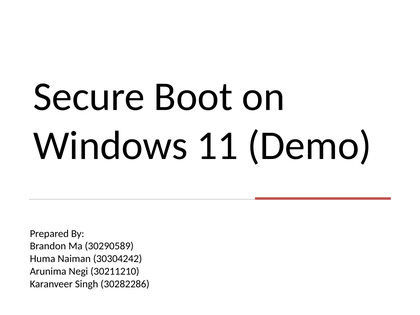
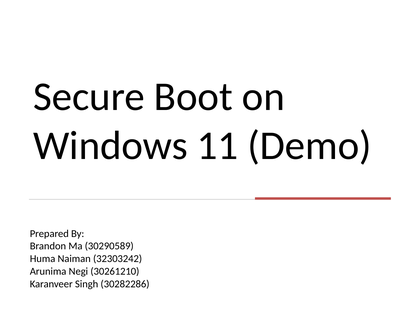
30304242: 30304242 -> 32303242
30211210: 30211210 -> 30261210
